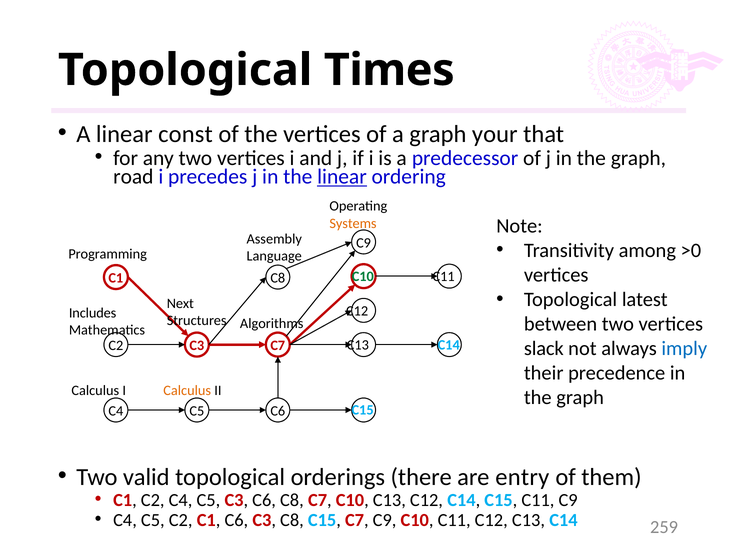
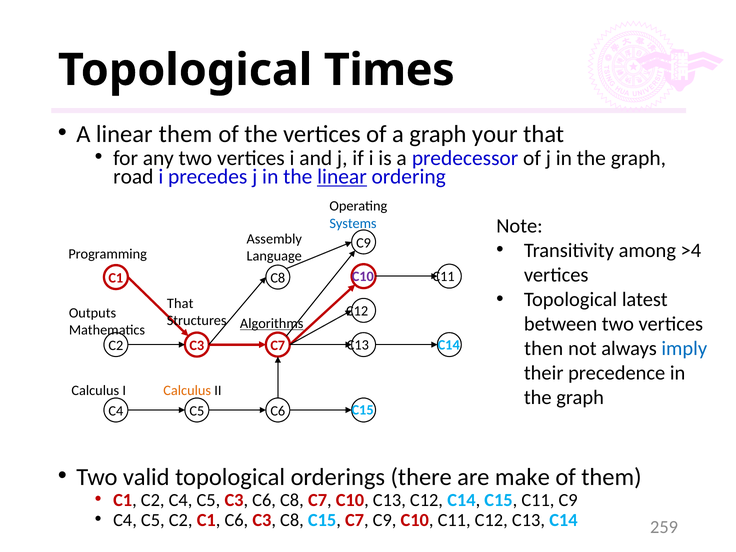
linear const: const -> them
Systems colour: orange -> blue
>0: >0 -> >4
C10 at (363, 277) colour: green -> purple
Next at (180, 303): Next -> That
Includes: Includes -> Outputs
Algorithms underline: none -> present
slack: slack -> then
entry: entry -> make
